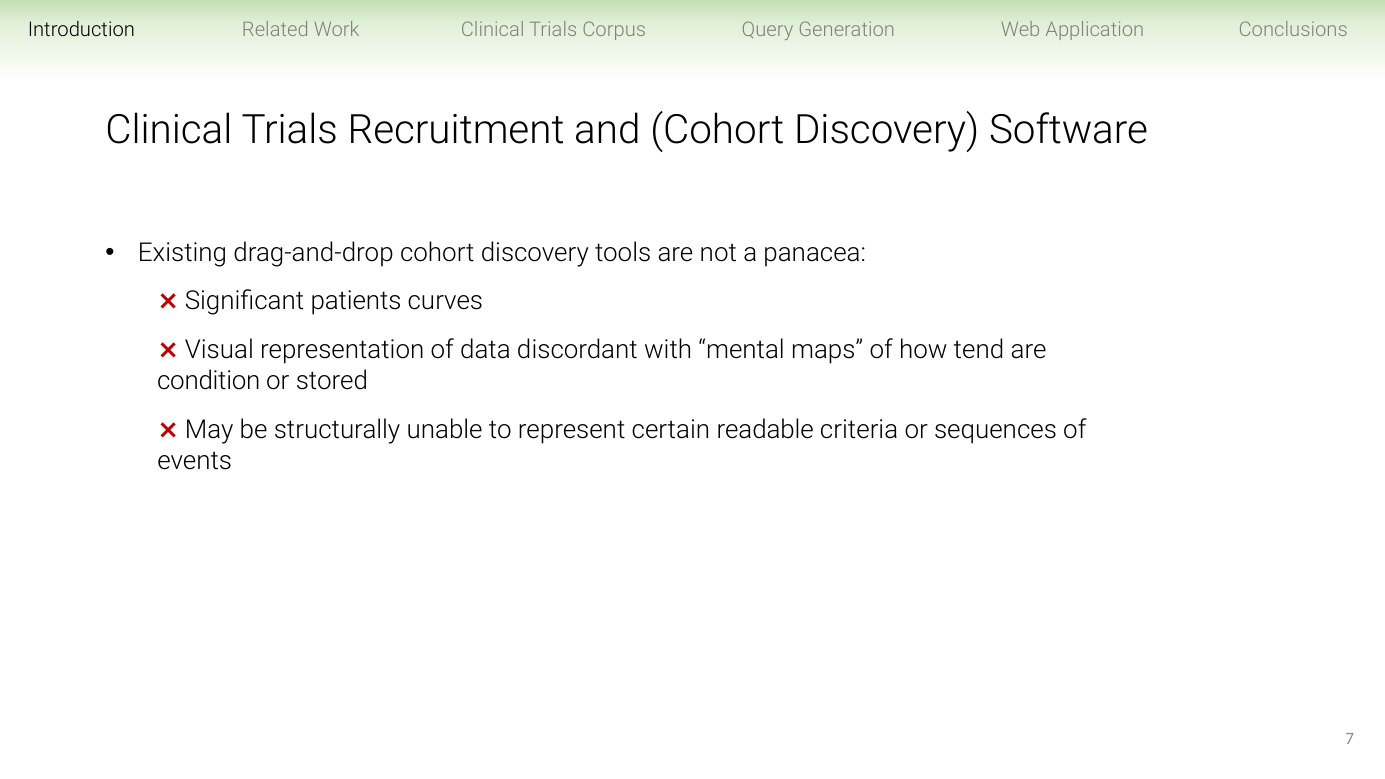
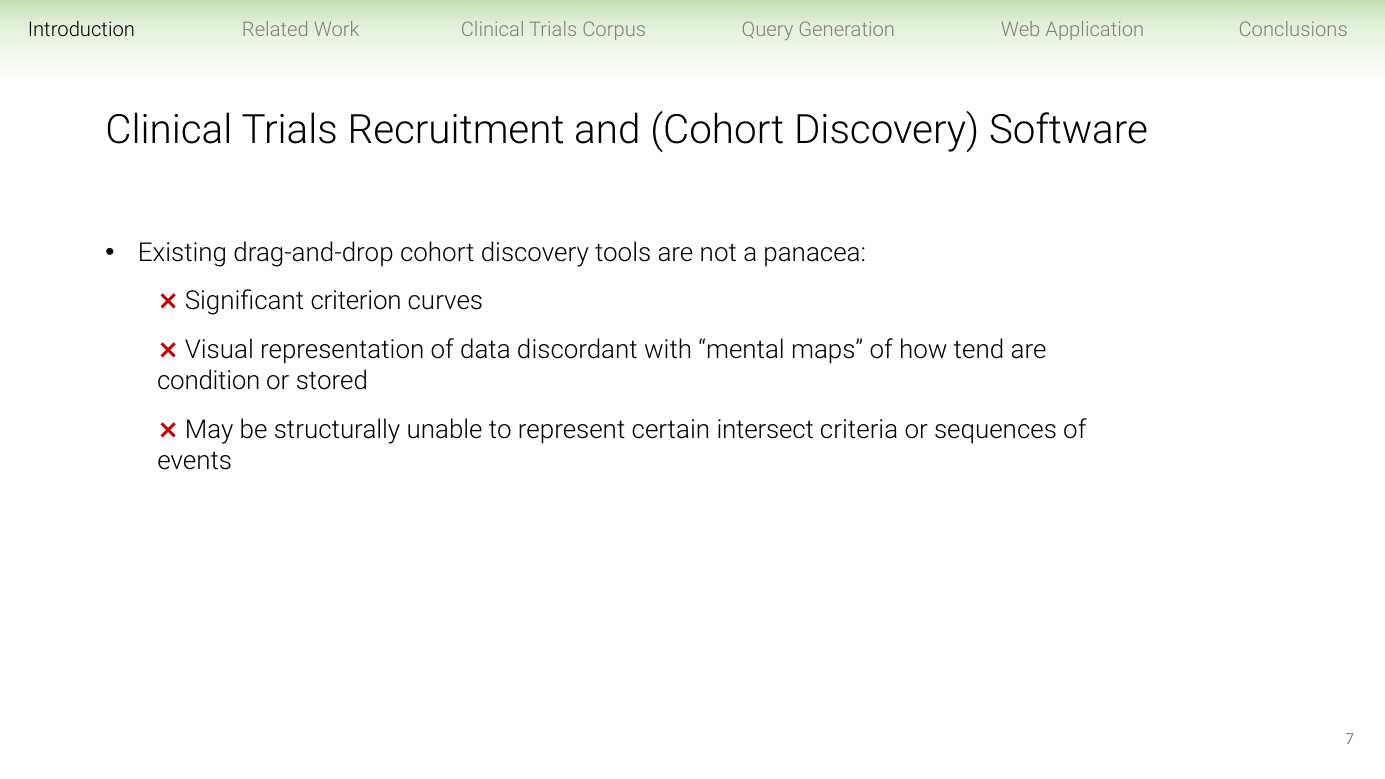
patients: patients -> criterion
readable: readable -> intersect
